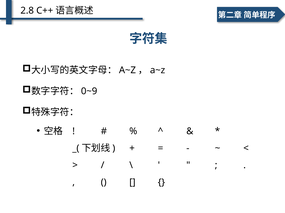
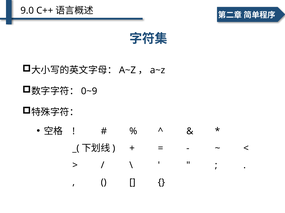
2.8: 2.8 -> 9.0
